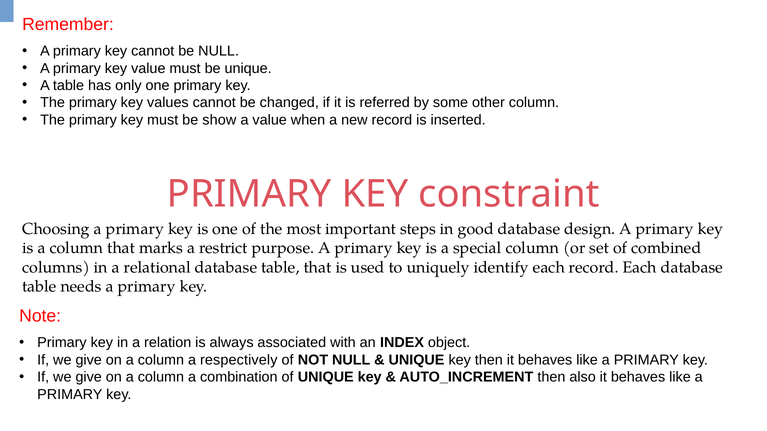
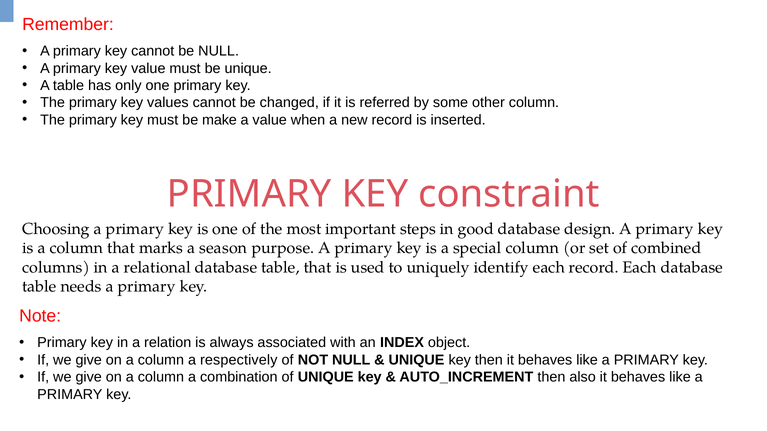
show: show -> make
restrict: restrict -> season
